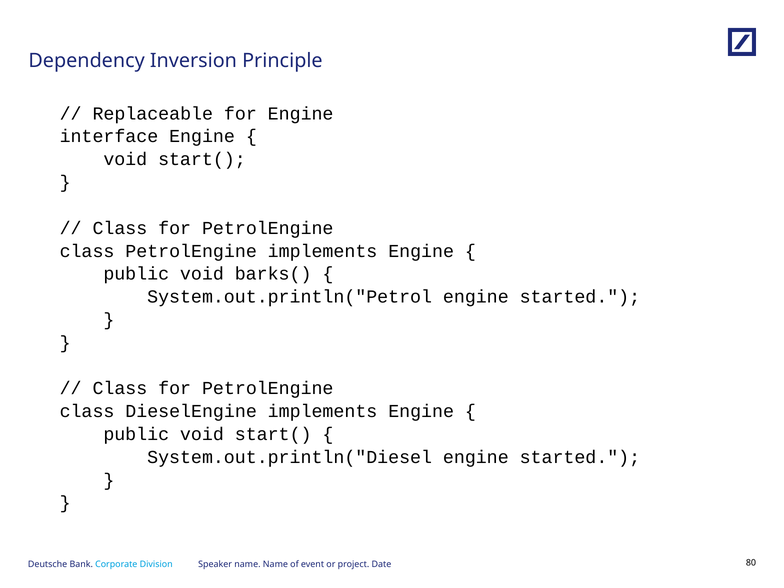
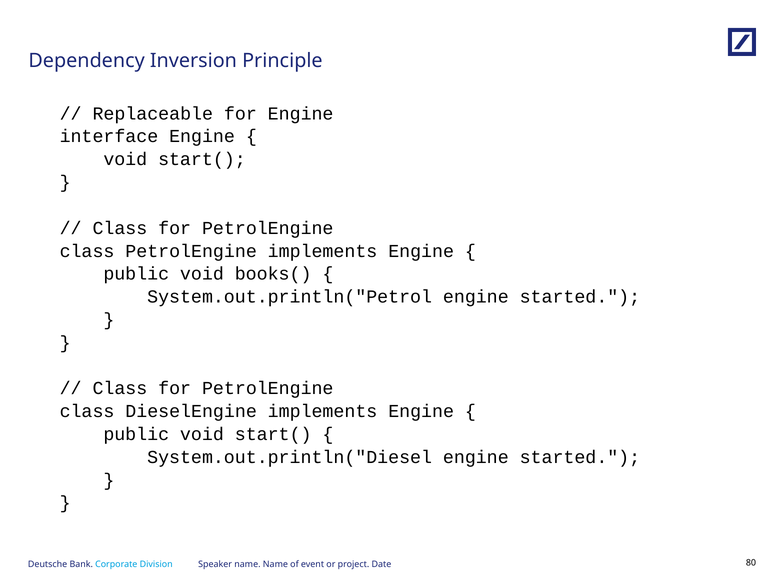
barks(: barks( -> books(
